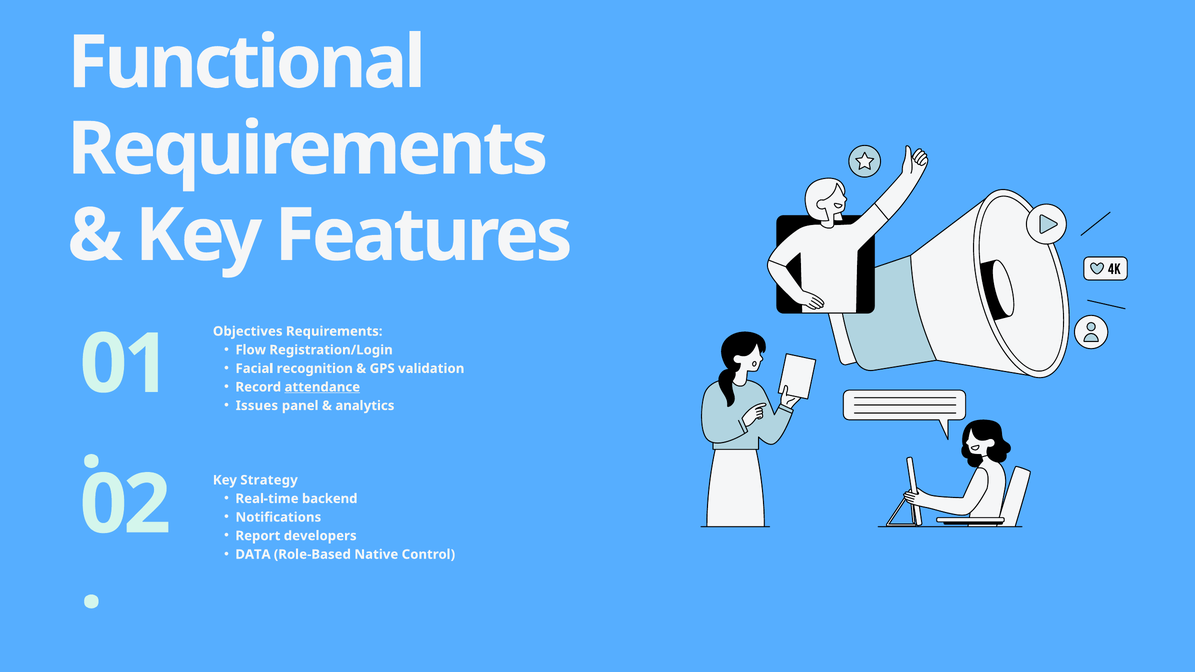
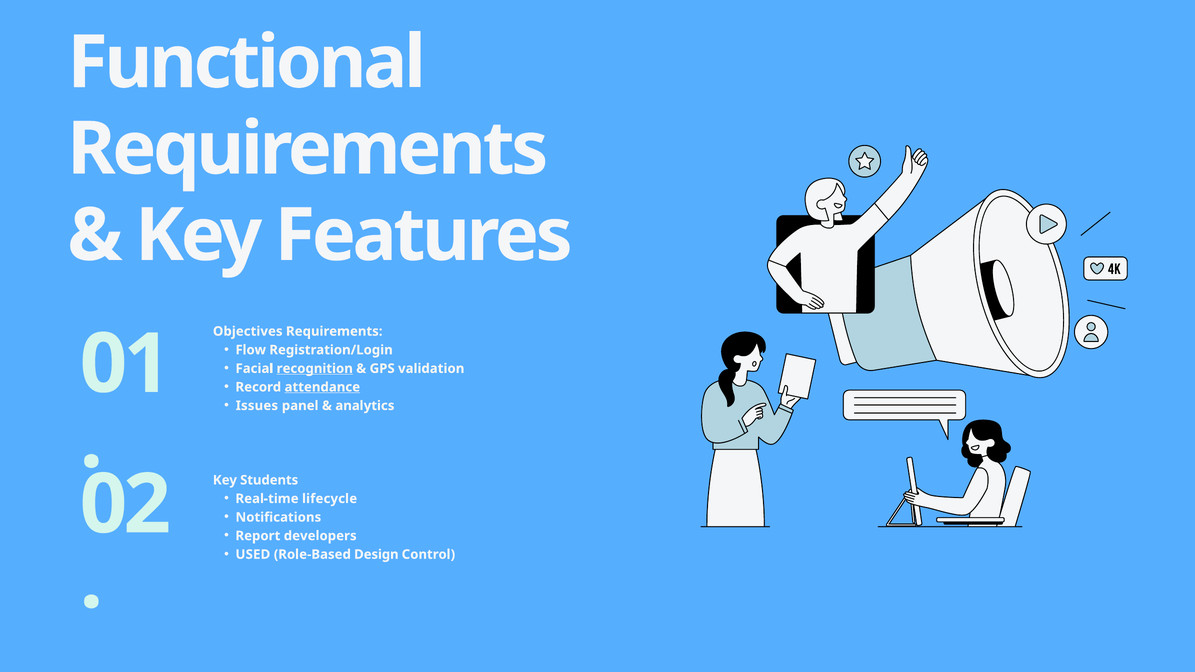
recognition underline: none -> present
Strategy: Strategy -> Students
backend: backend -> lifecycle
DATA: DATA -> USED
Native: Native -> Design
